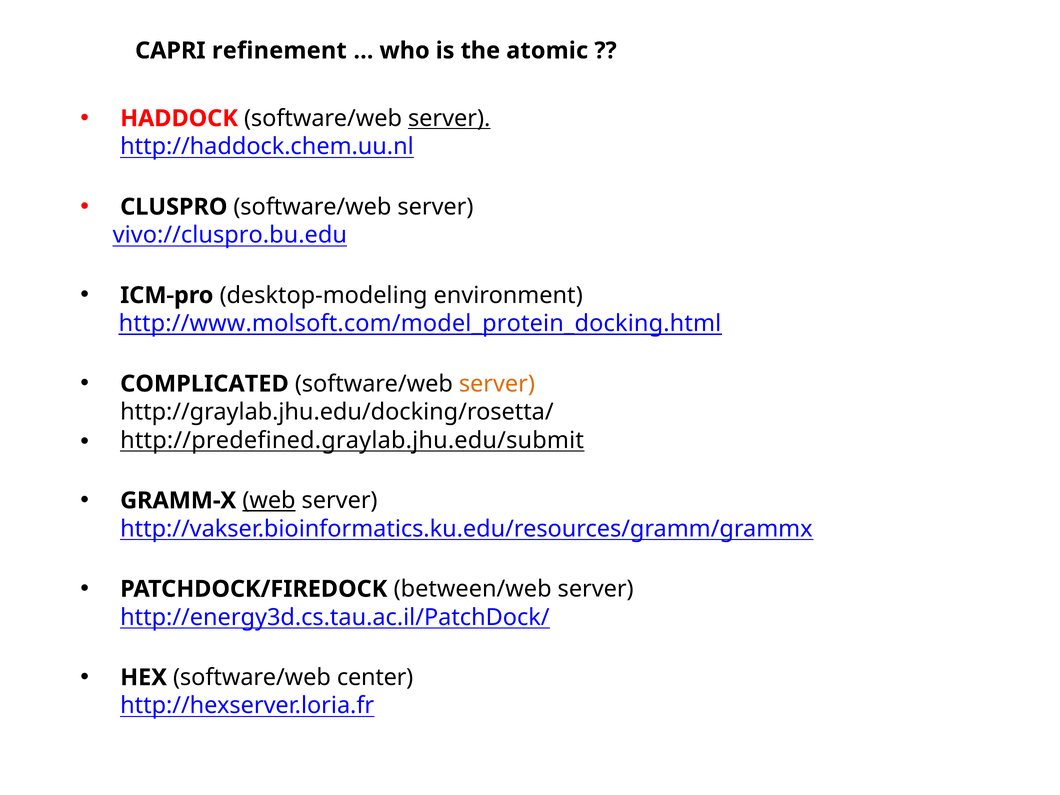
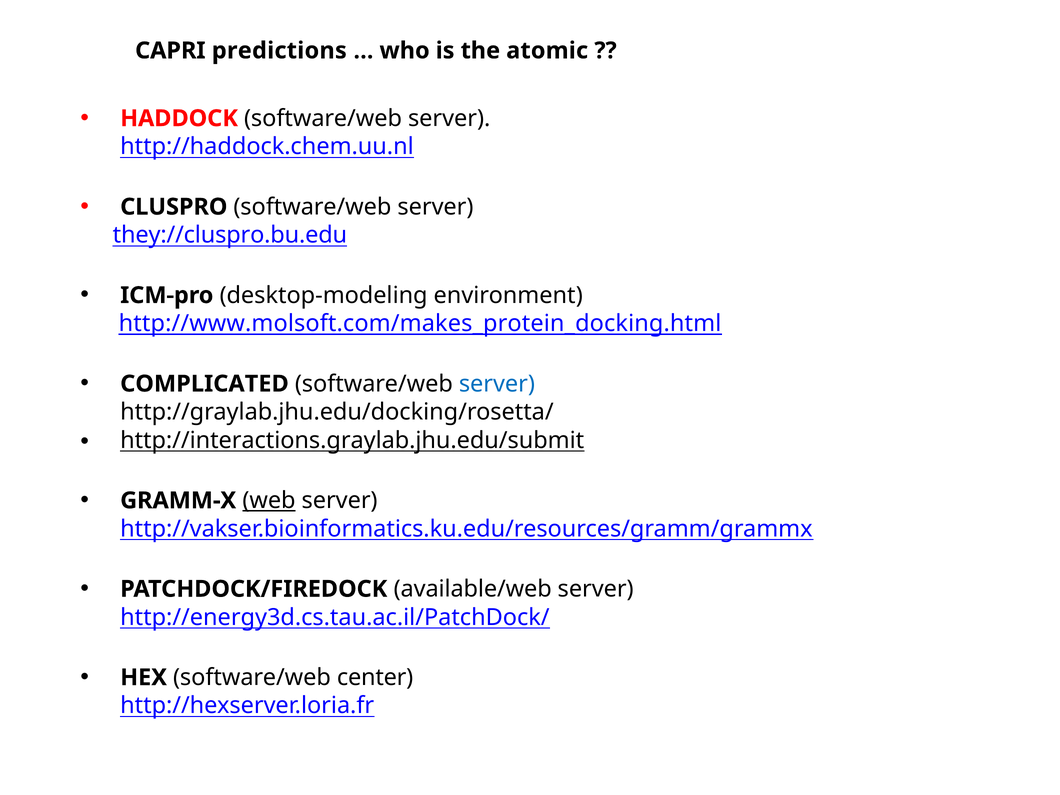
refinement: refinement -> predictions
server at (449, 118) underline: present -> none
vivo://cluspro.bu.edu: vivo://cluspro.bu.edu -> they://cluspro.bu.edu
http://www.molsoft.com/model_protein_docking.html: http://www.molsoft.com/model_protein_docking.html -> http://www.molsoft.com/makes_protein_docking.html
server at (497, 384) colour: orange -> blue
http://predefined.graylab.jhu.edu/submit: http://predefined.graylab.jhu.edu/submit -> http://interactions.graylab.jhu.edu/submit
between/web: between/web -> available/web
